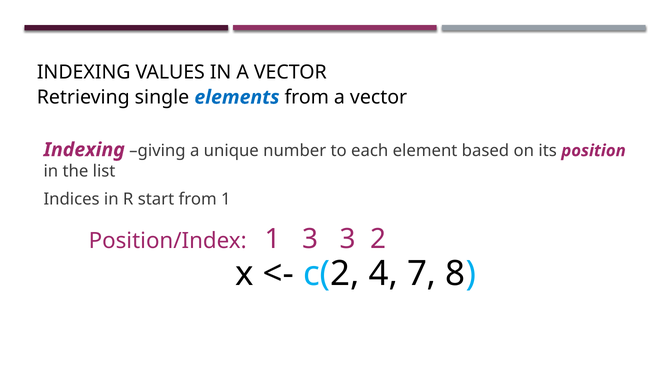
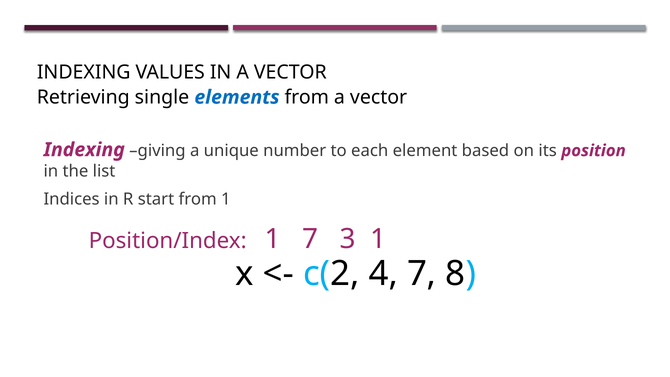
1 3: 3 -> 7
3 2: 2 -> 1
